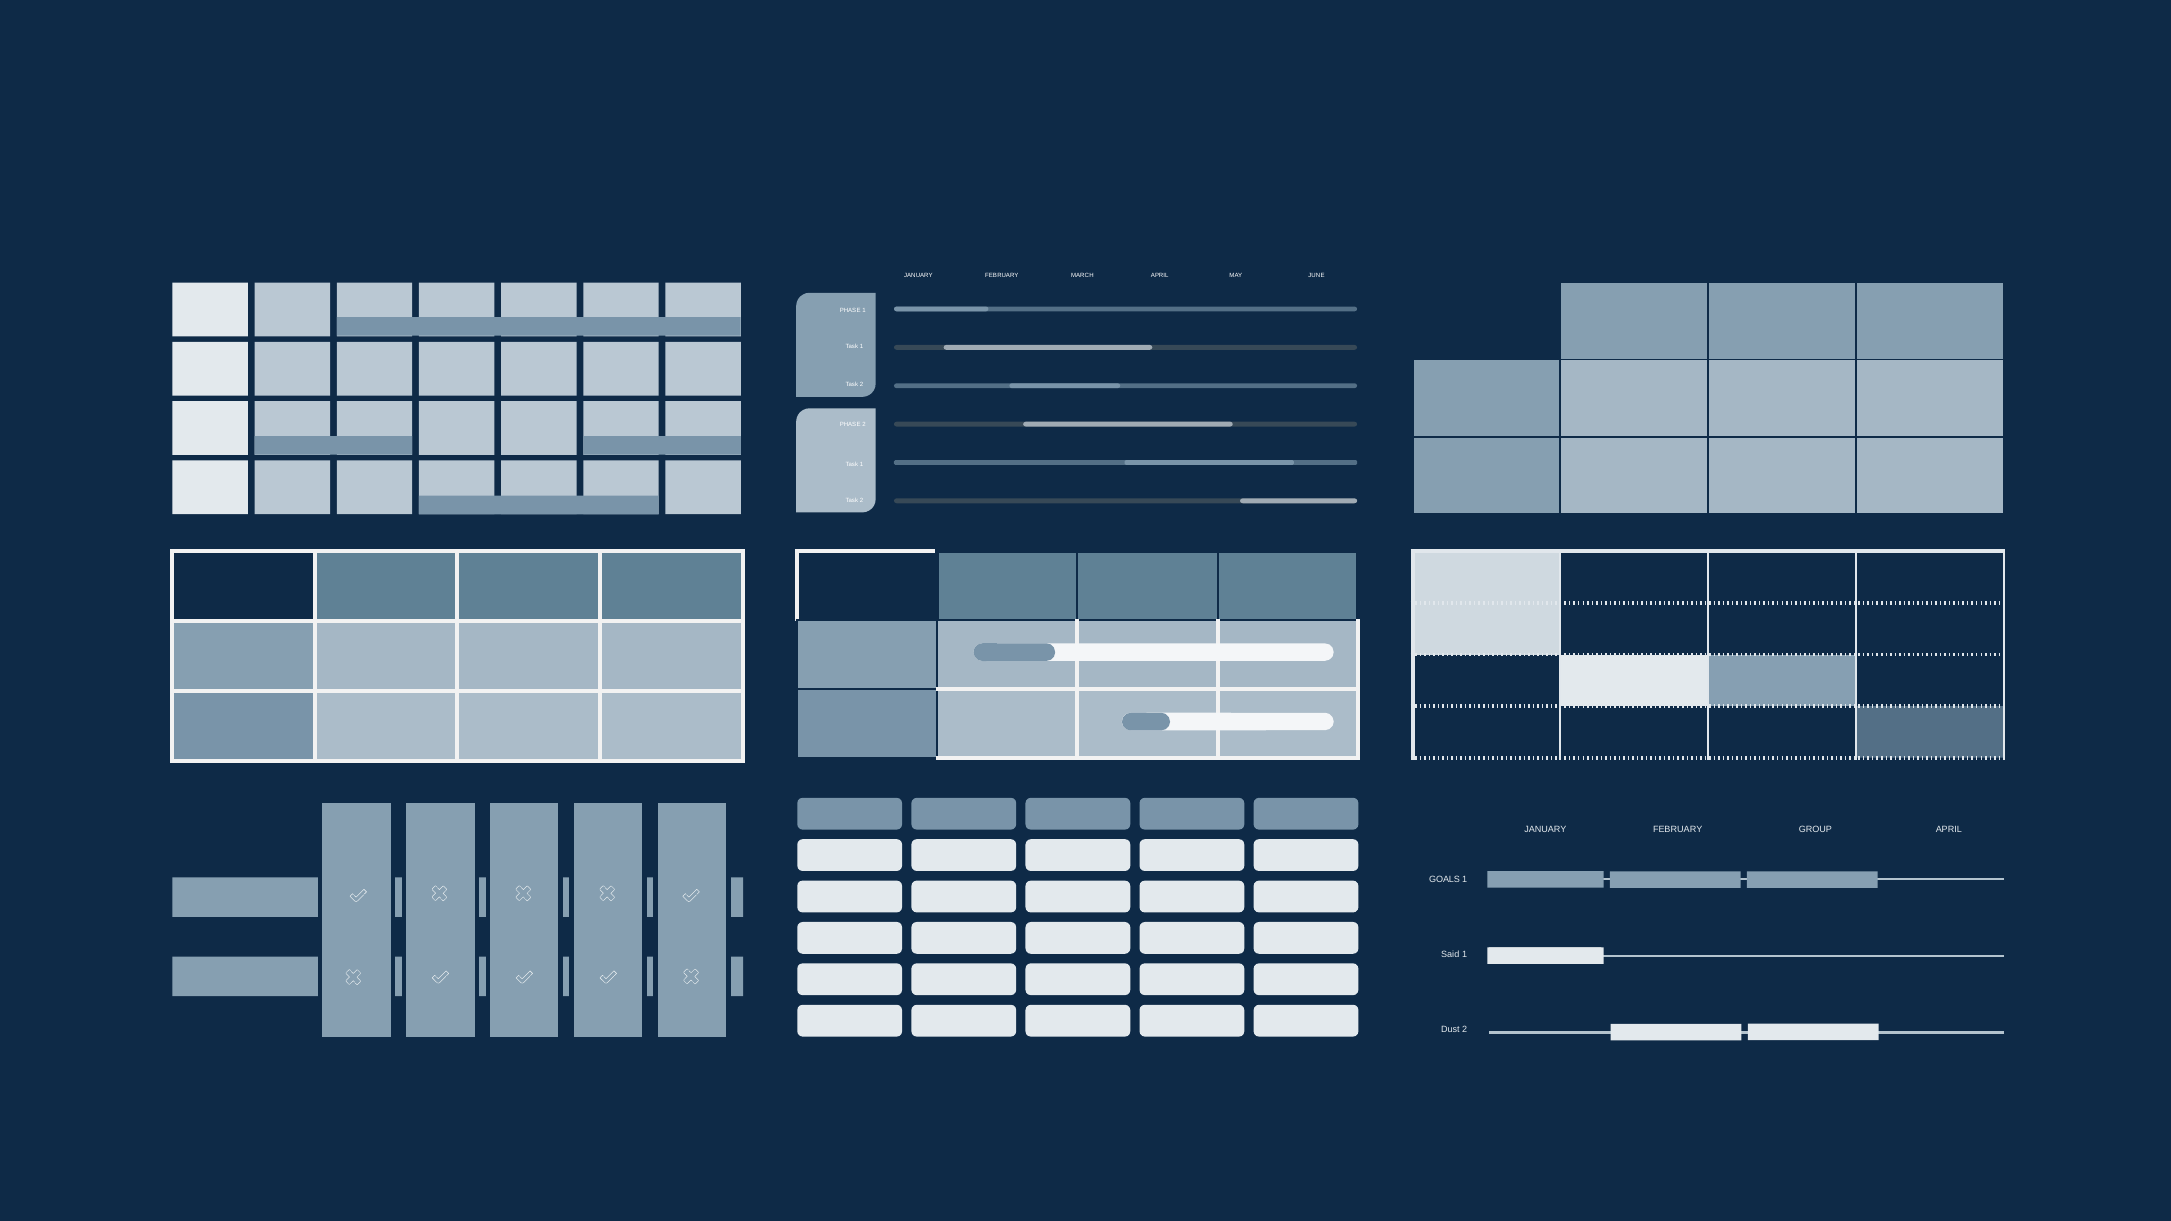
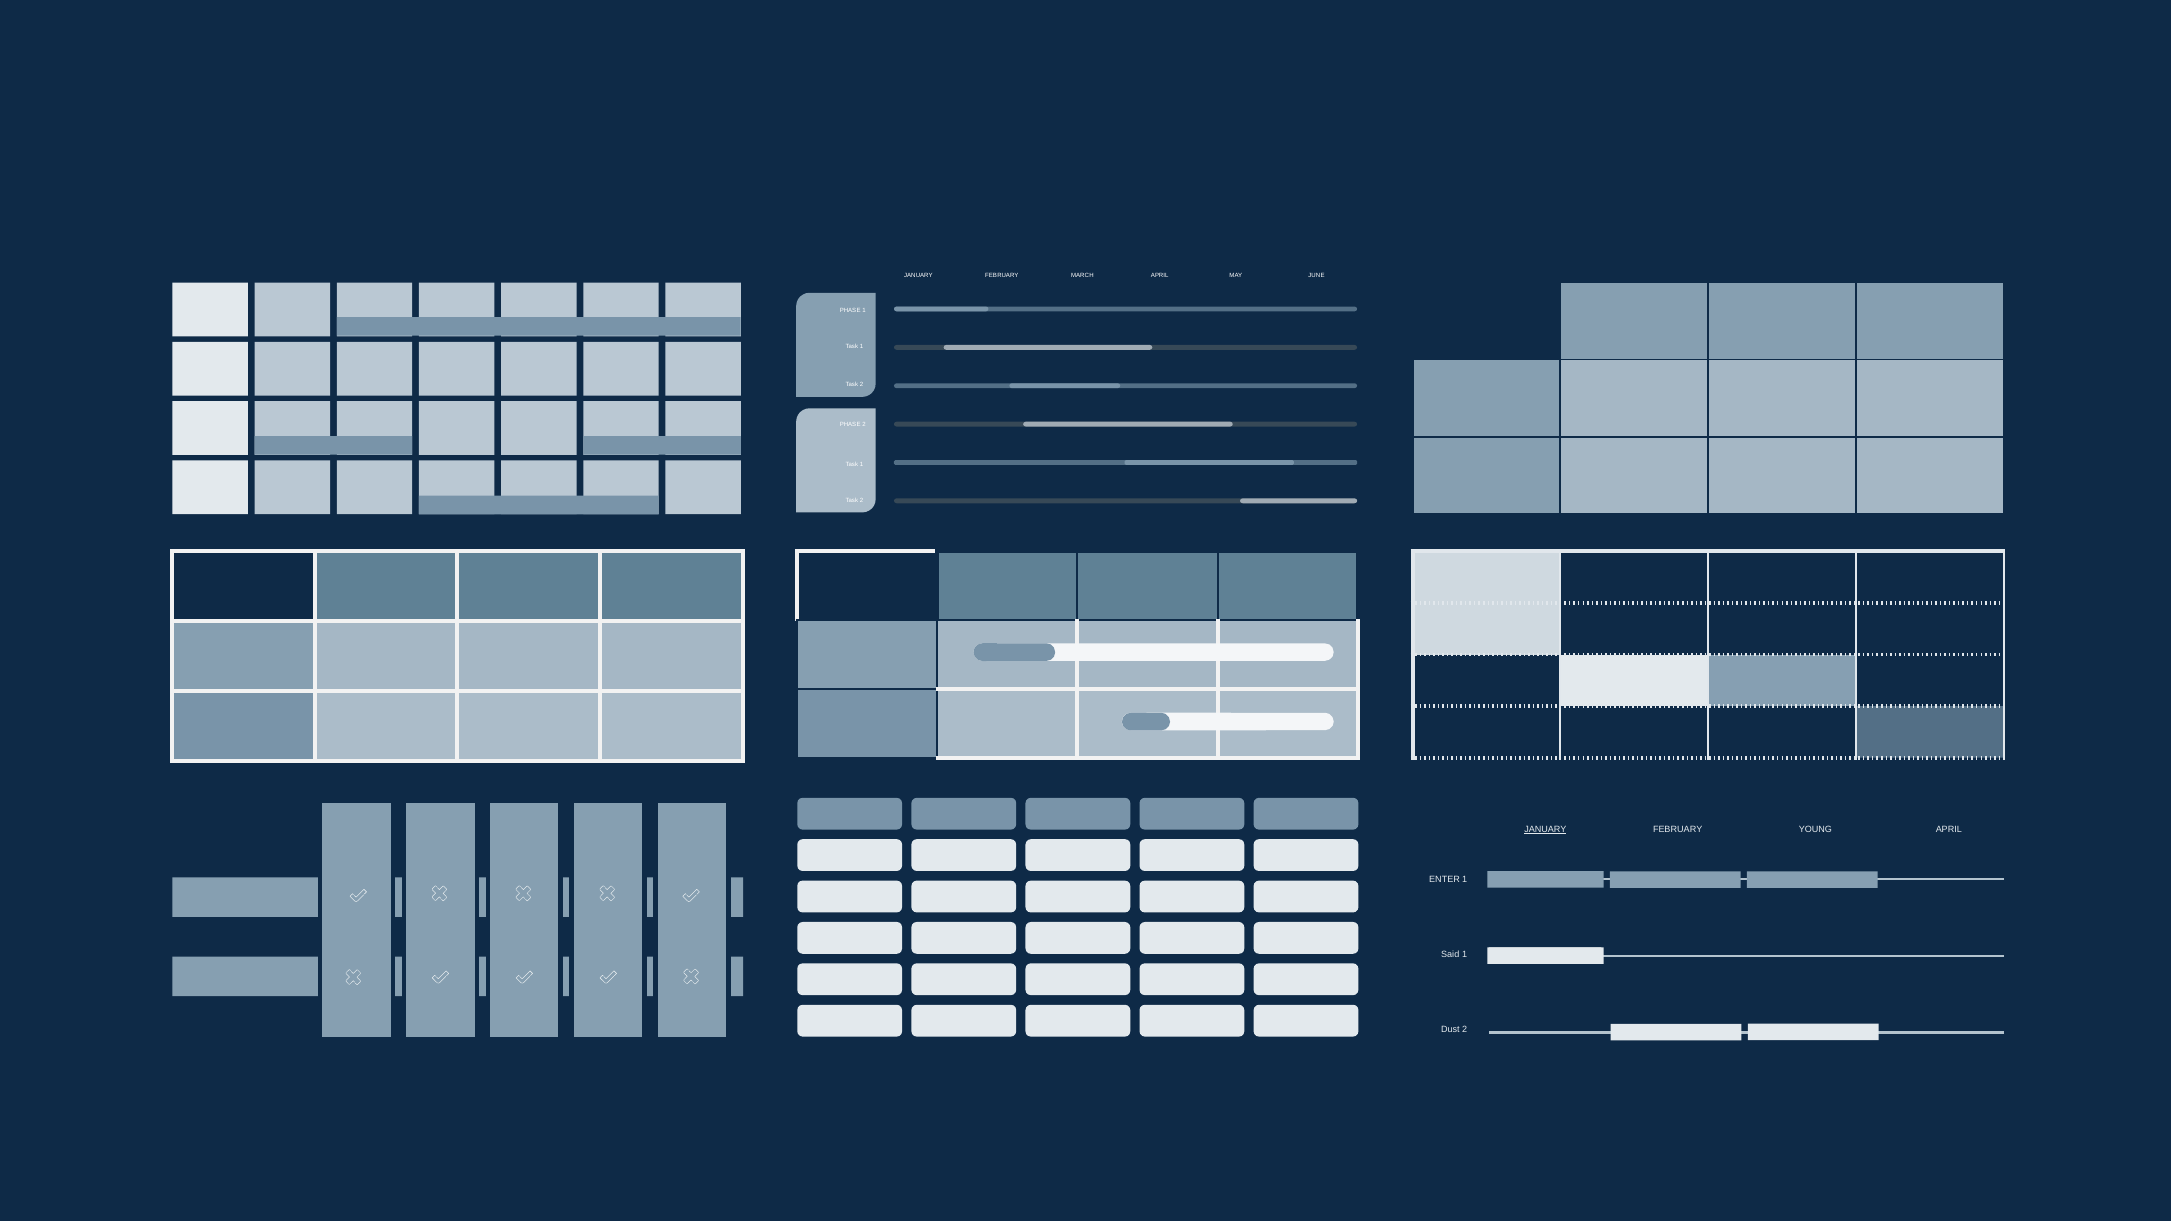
JANUARY at (1545, 830) underline: none -> present
GROUP: GROUP -> YOUNG
GOALS: GOALS -> ENTER
